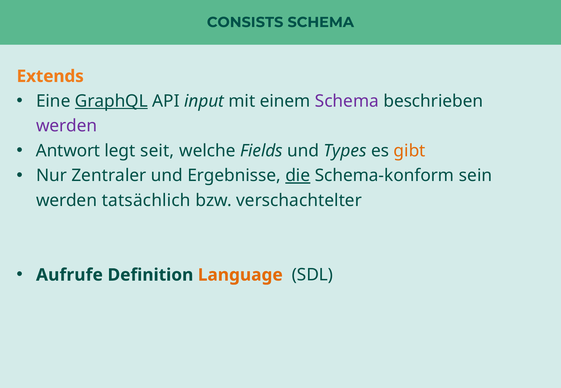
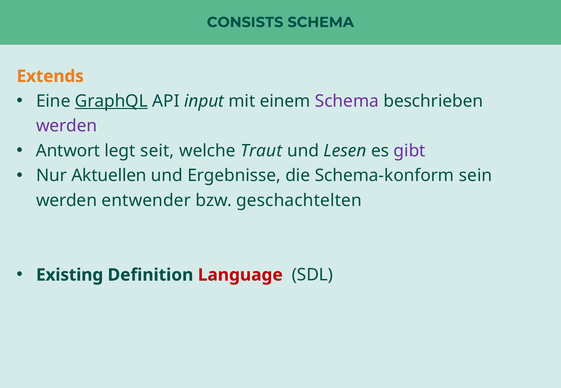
Fields: Fields -> Traut
Types: Types -> Lesen
gibt colour: orange -> purple
Zentraler: Zentraler -> Aktuellen
die underline: present -> none
tatsächlich: tatsächlich -> entwender
verschachtelter: verschachtelter -> geschachtelten
Aufrufe: Aufrufe -> Existing
Language colour: orange -> red
